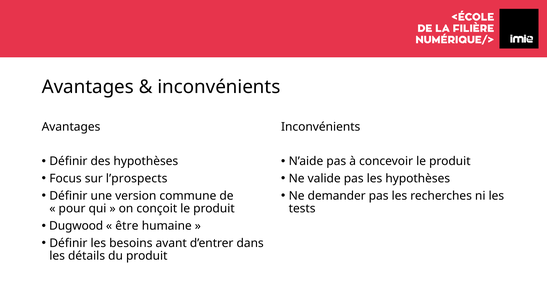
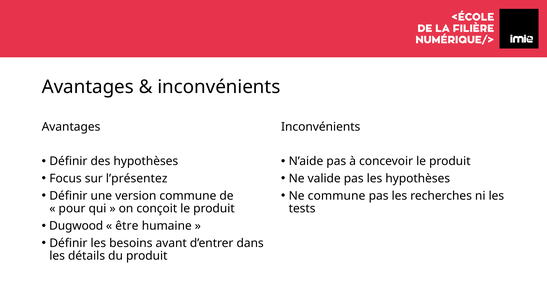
l’prospects: l’prospects -> l’présentez
Ne demander: demander -> commune
